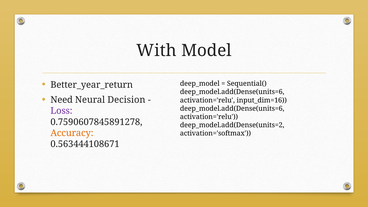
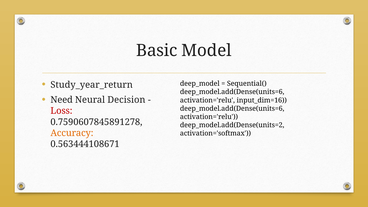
With: With -> Basic
Better_year_return: Better_year_return -> Study_year_return
Loss colour: purple -> red
